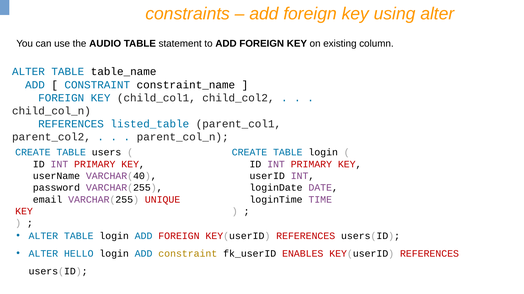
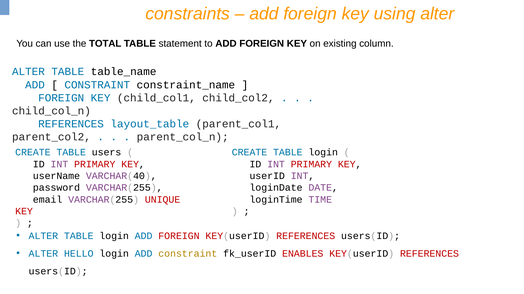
AUDIO: AUDIO -> TOTAL
listed_table: listed_table -> layout_table
